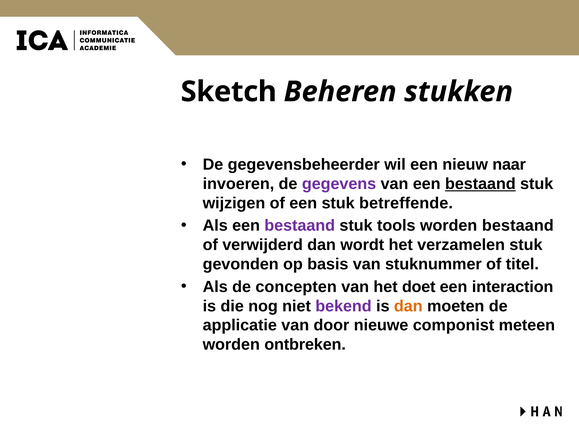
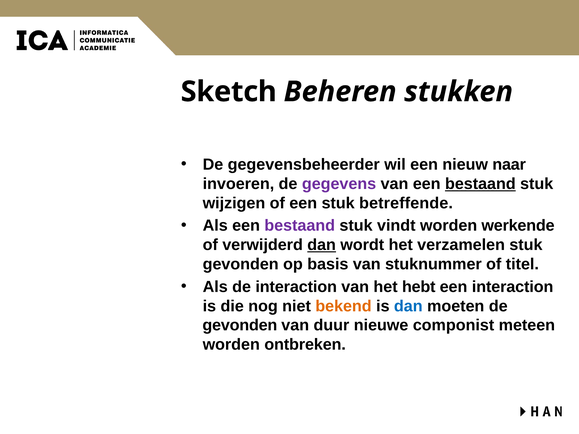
tools: tools -> vindt
worden bestaand: bestaand -> werkende
dan at (322, 245) underline: none -> present
de concepten: concepten -> interaction
doet: doet -> hebt
bekend colour: purple -> orange
dan at (408, 306) colour: orange -> blue
applicatie at (240, 326): applicatie -> gevonden
door: door -> duur
